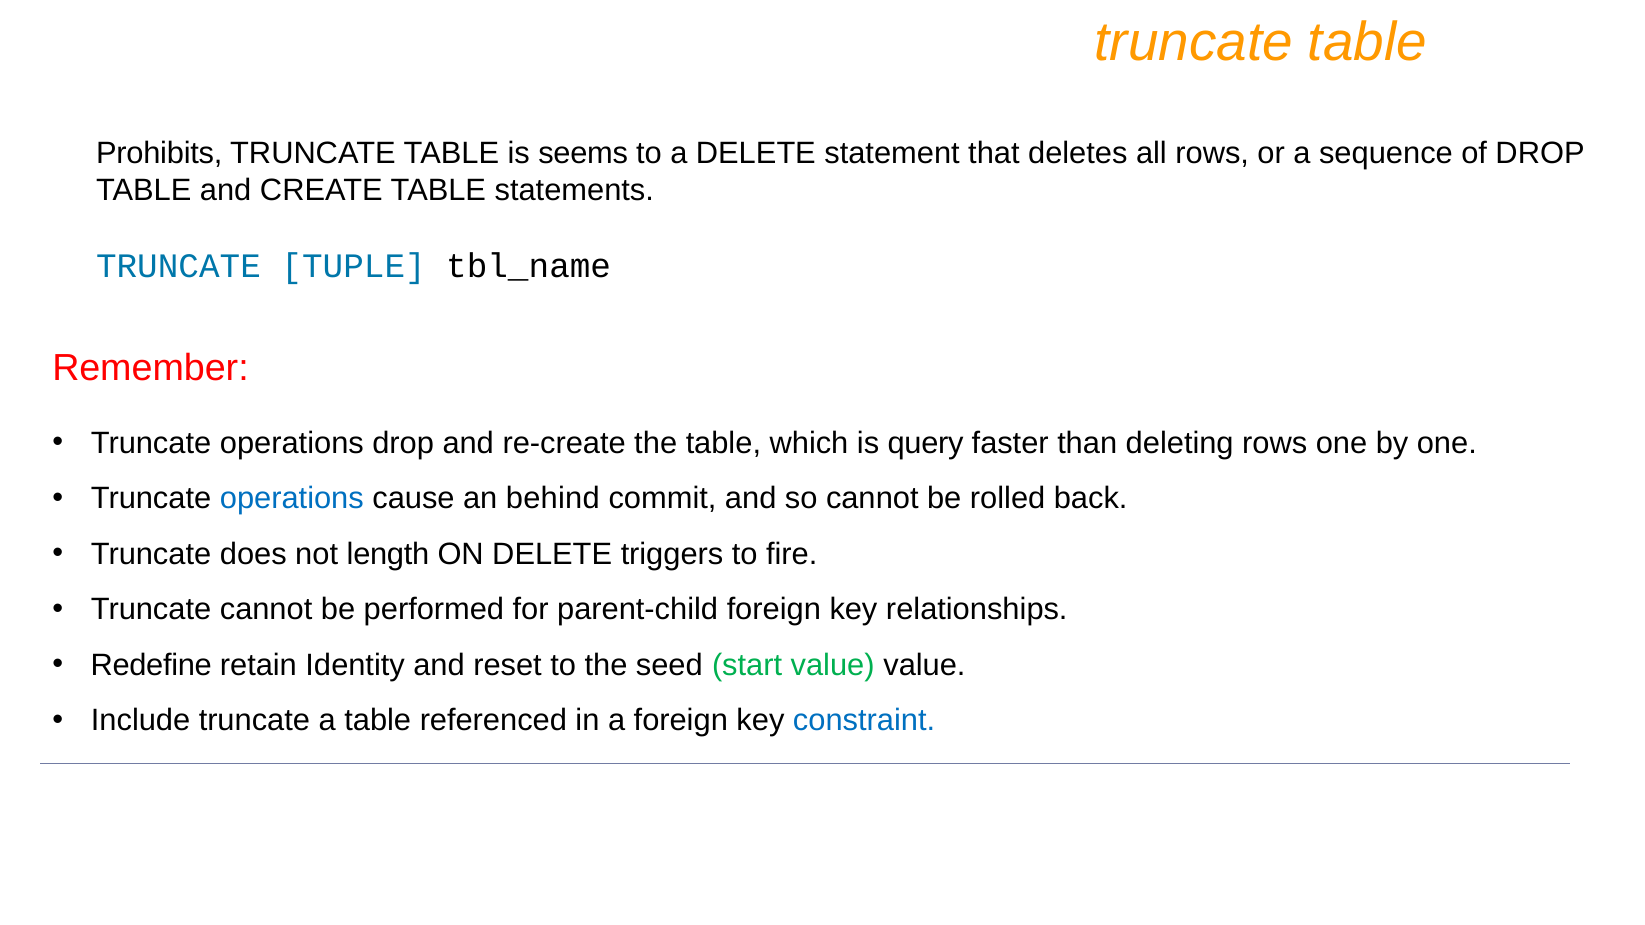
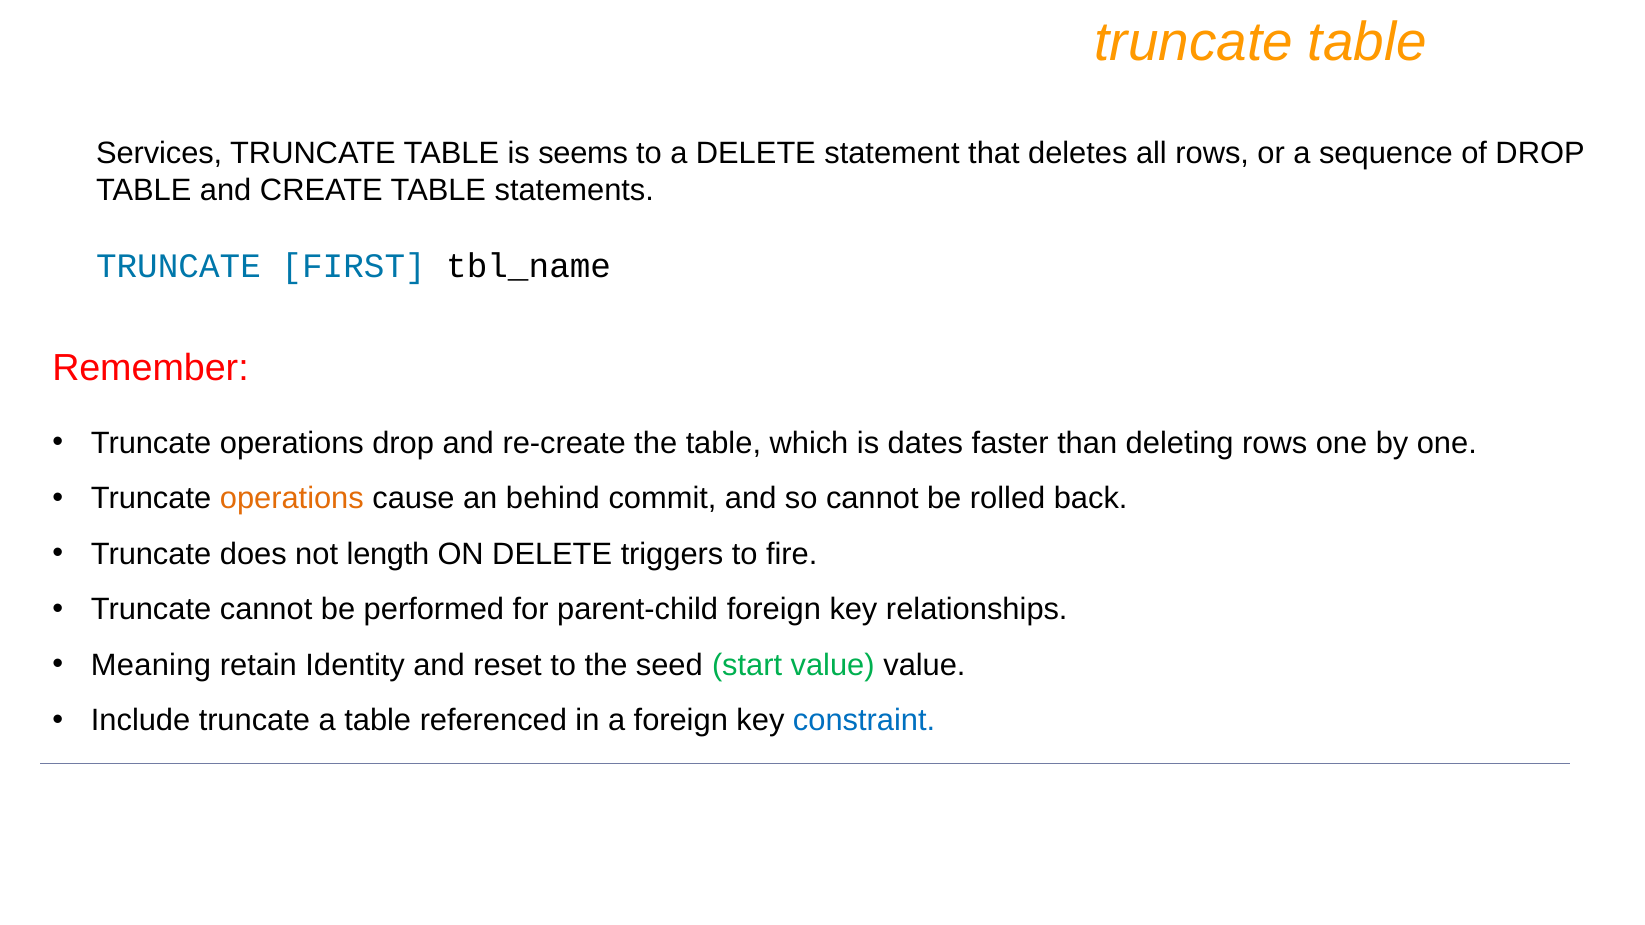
Prohibits: Prohibits -> Services
TUPLE: TUPLE -> FIRST
query: query -> dates
operations at (292, 499) colour: blue -> orange
Redefine: Redefine -> Meaning
